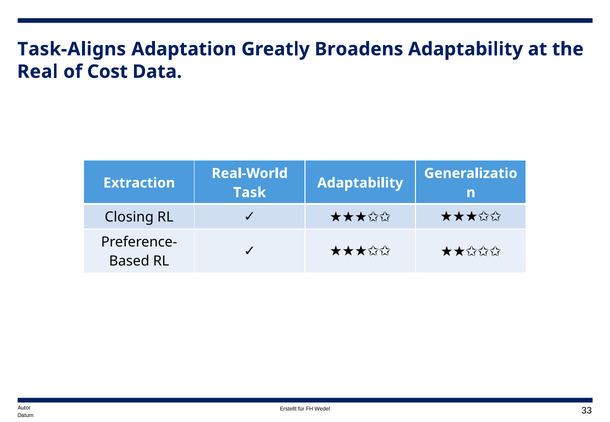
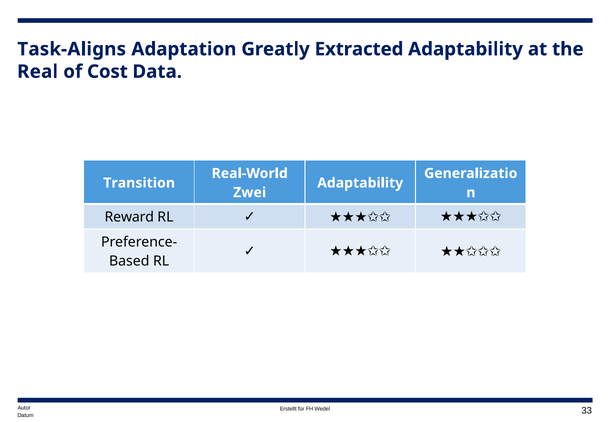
Broadens: Broadens -> Extracted
Extraction: Extraction -> Transition
Task: Task -> Zwei
Closing: Closing -> Reward
